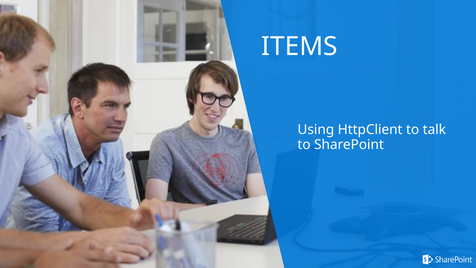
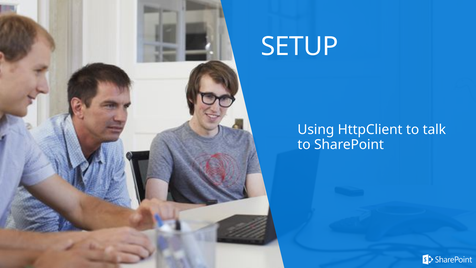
ITEMS: ITEMS -> SETUP
